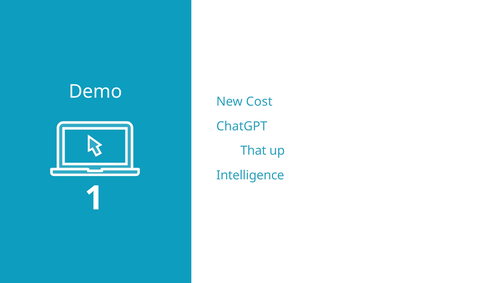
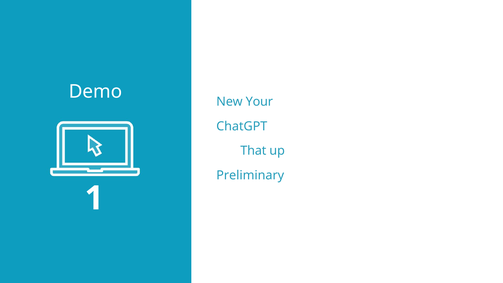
Cost: Cost -> Your
Intelligence: Intelligence -> Preliminary
